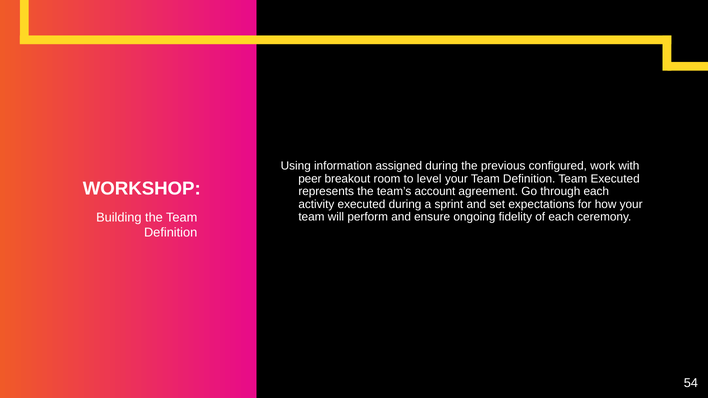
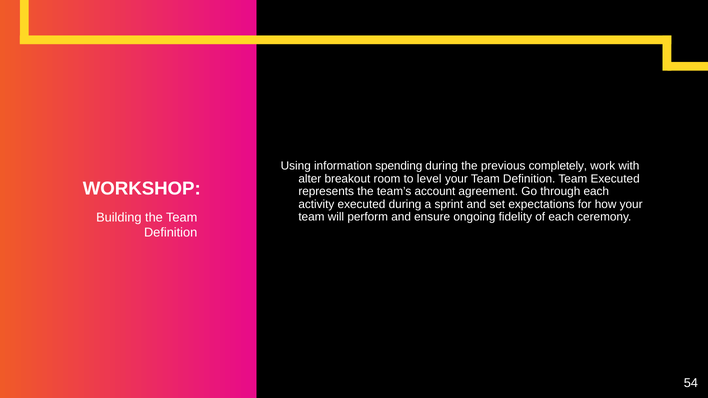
assigned: assigned -> spending
configured: configured -> completely
peer: peer -> alter
